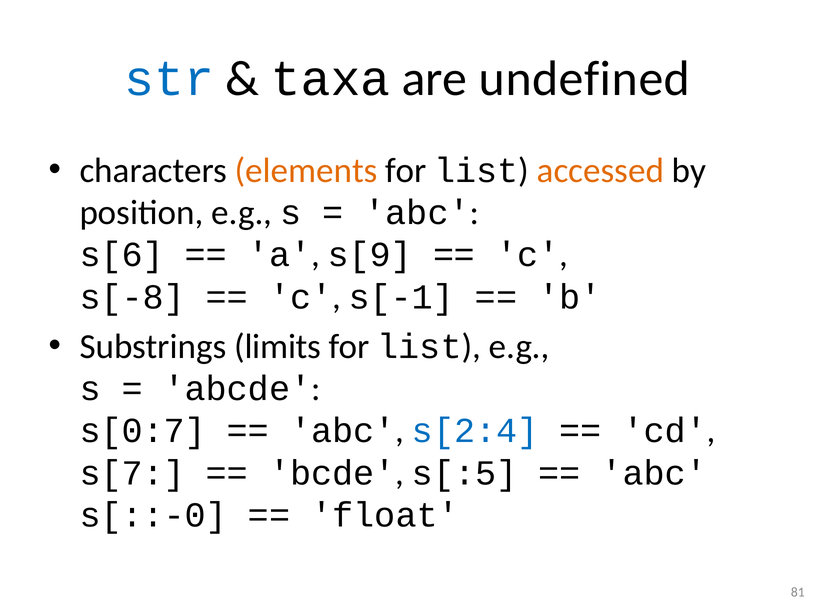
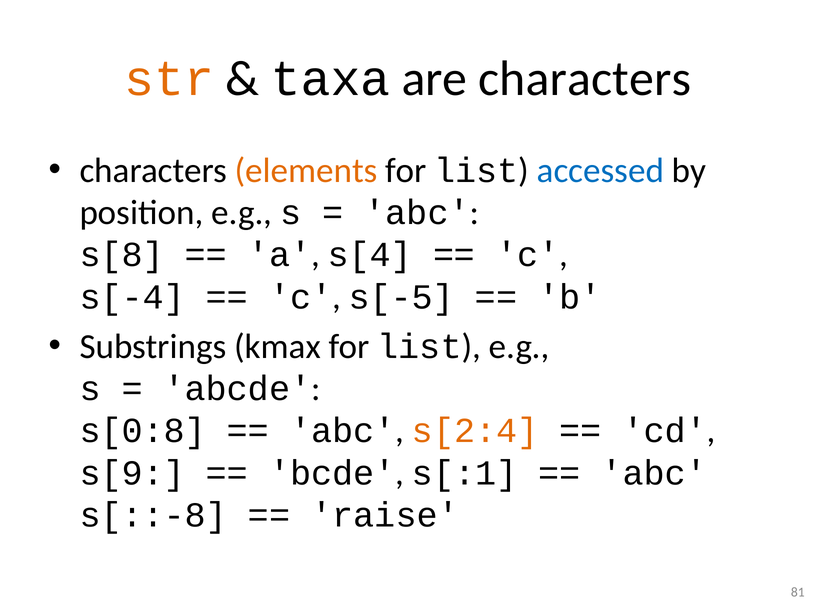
str colour: blue -> orange
are undefined: undefined -> characters
accessed colour: orange -> blue
s[6: s[6 -> s[8
s[9: s[9 -> s[4
s[-8: s[-8 -> s[-4
s[-1: s[-1 -> s[-5
limits: limits -> kmax
s[0:7: s[0:7 -> s[0:8
s[2:4 colour: blue -> orange
s[7: s[7 -> s[9
s[:5: s[:5 -> s[:1
s[::-0: s[::-0 -> s[::-8
float: float -> raise
